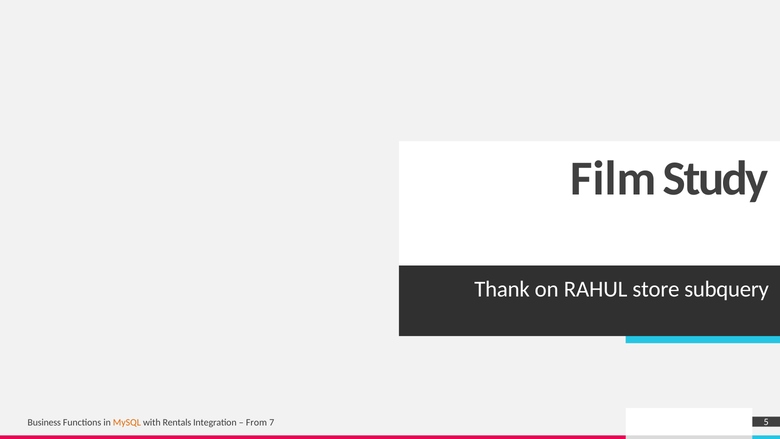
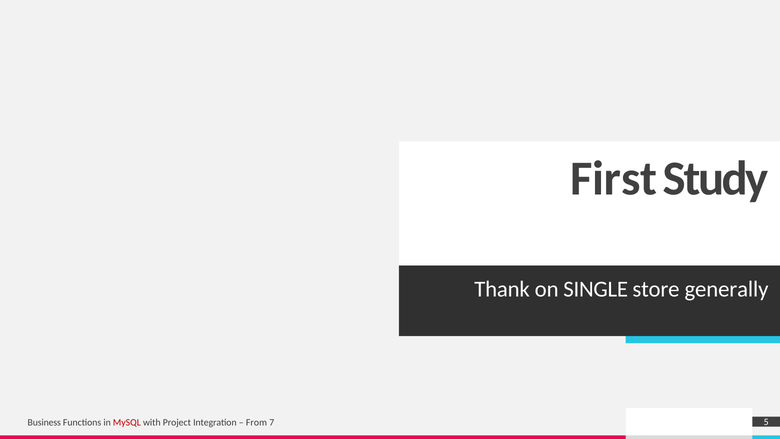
Film: Film -> First
RAHUL: RAHUL -> SINGLE
subquery: subquery -> generally
MySQL colour: orange -> red
Rentals: Rentals -> Project
